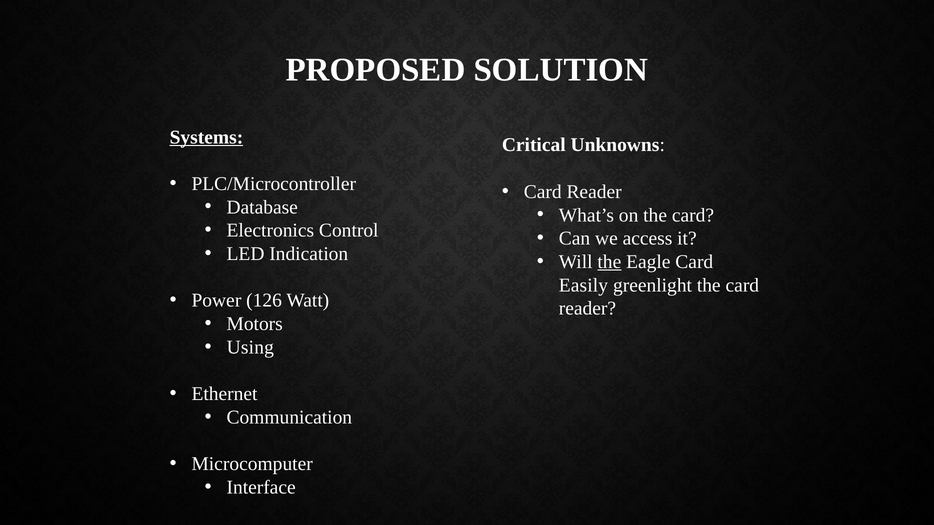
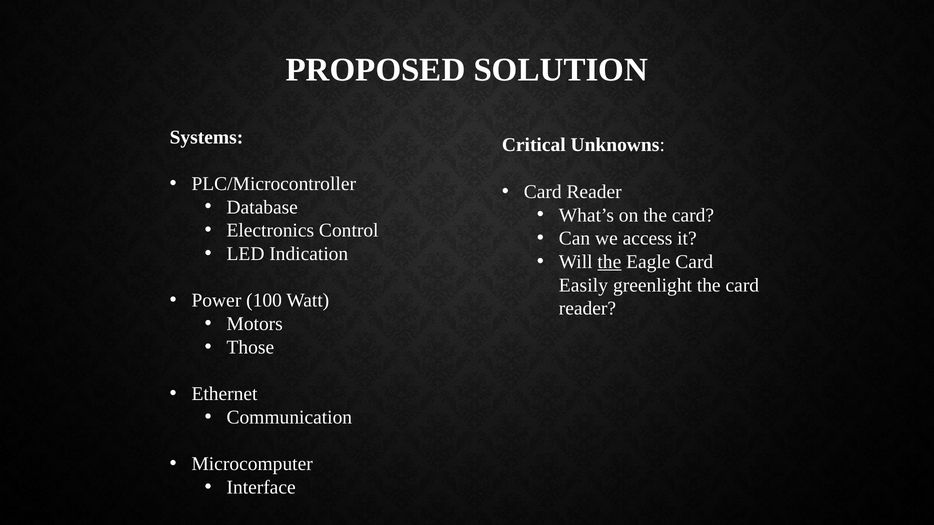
Systems underline: present -> none
126: 126 -> 100
Using: Using -> Those
